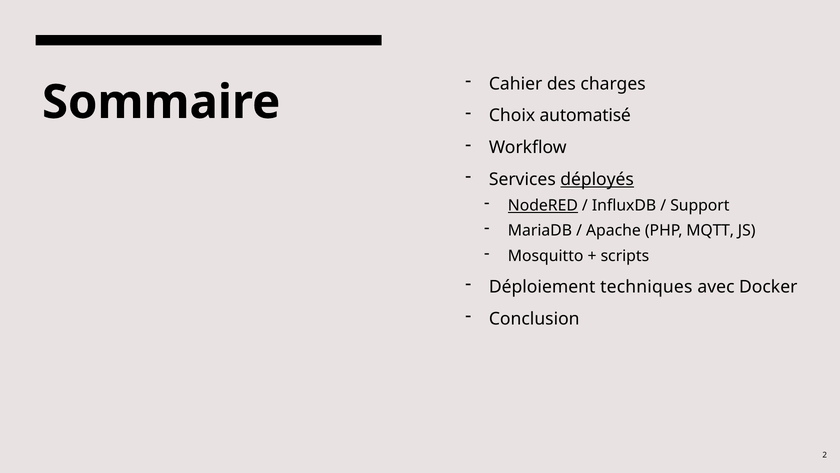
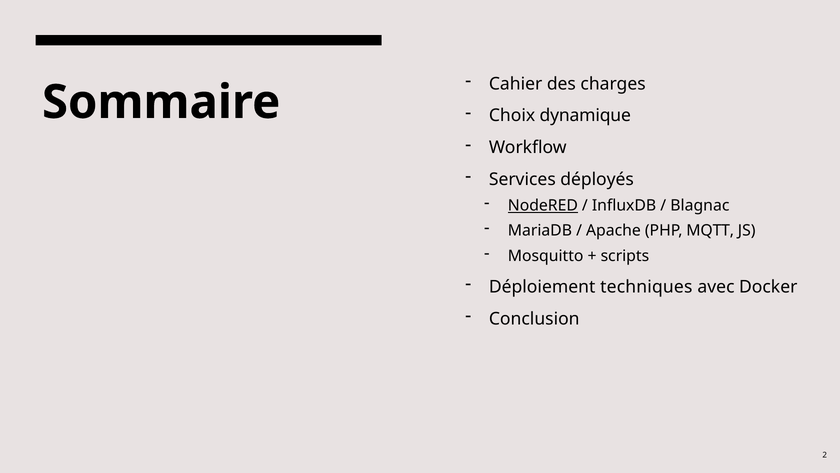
automatisé: automatisé -> dynamique
déployés underline: present -> none
Support: Support -> Blagnac
